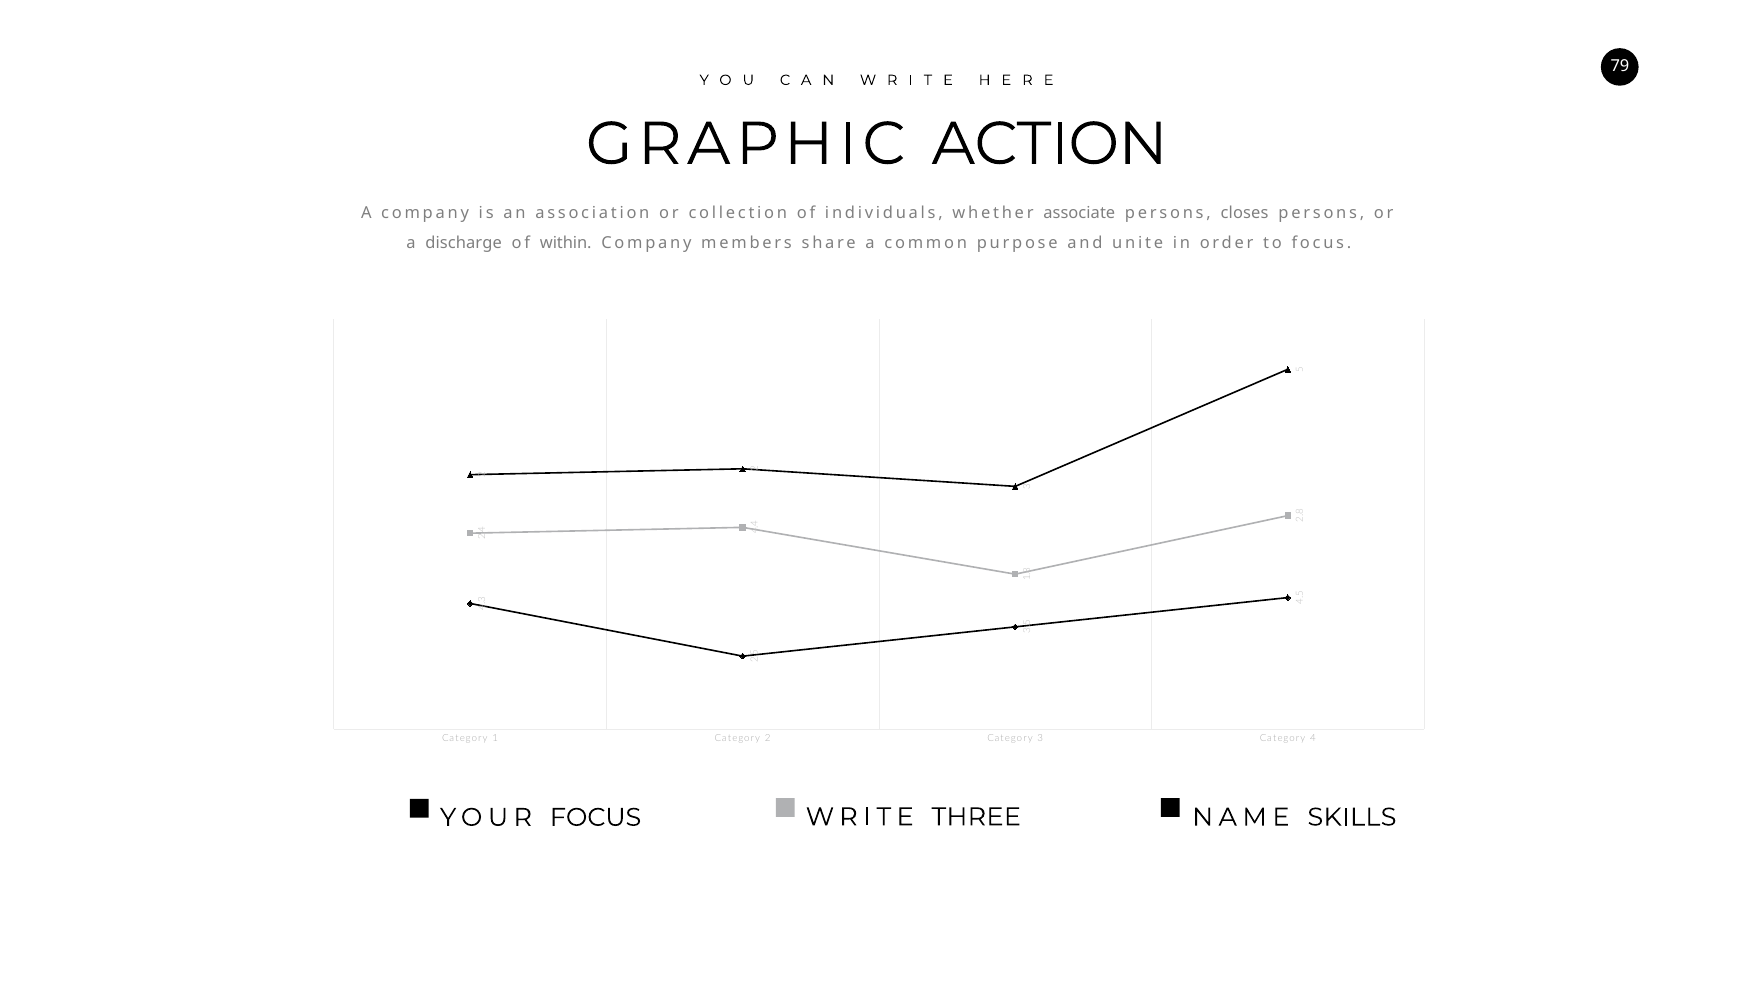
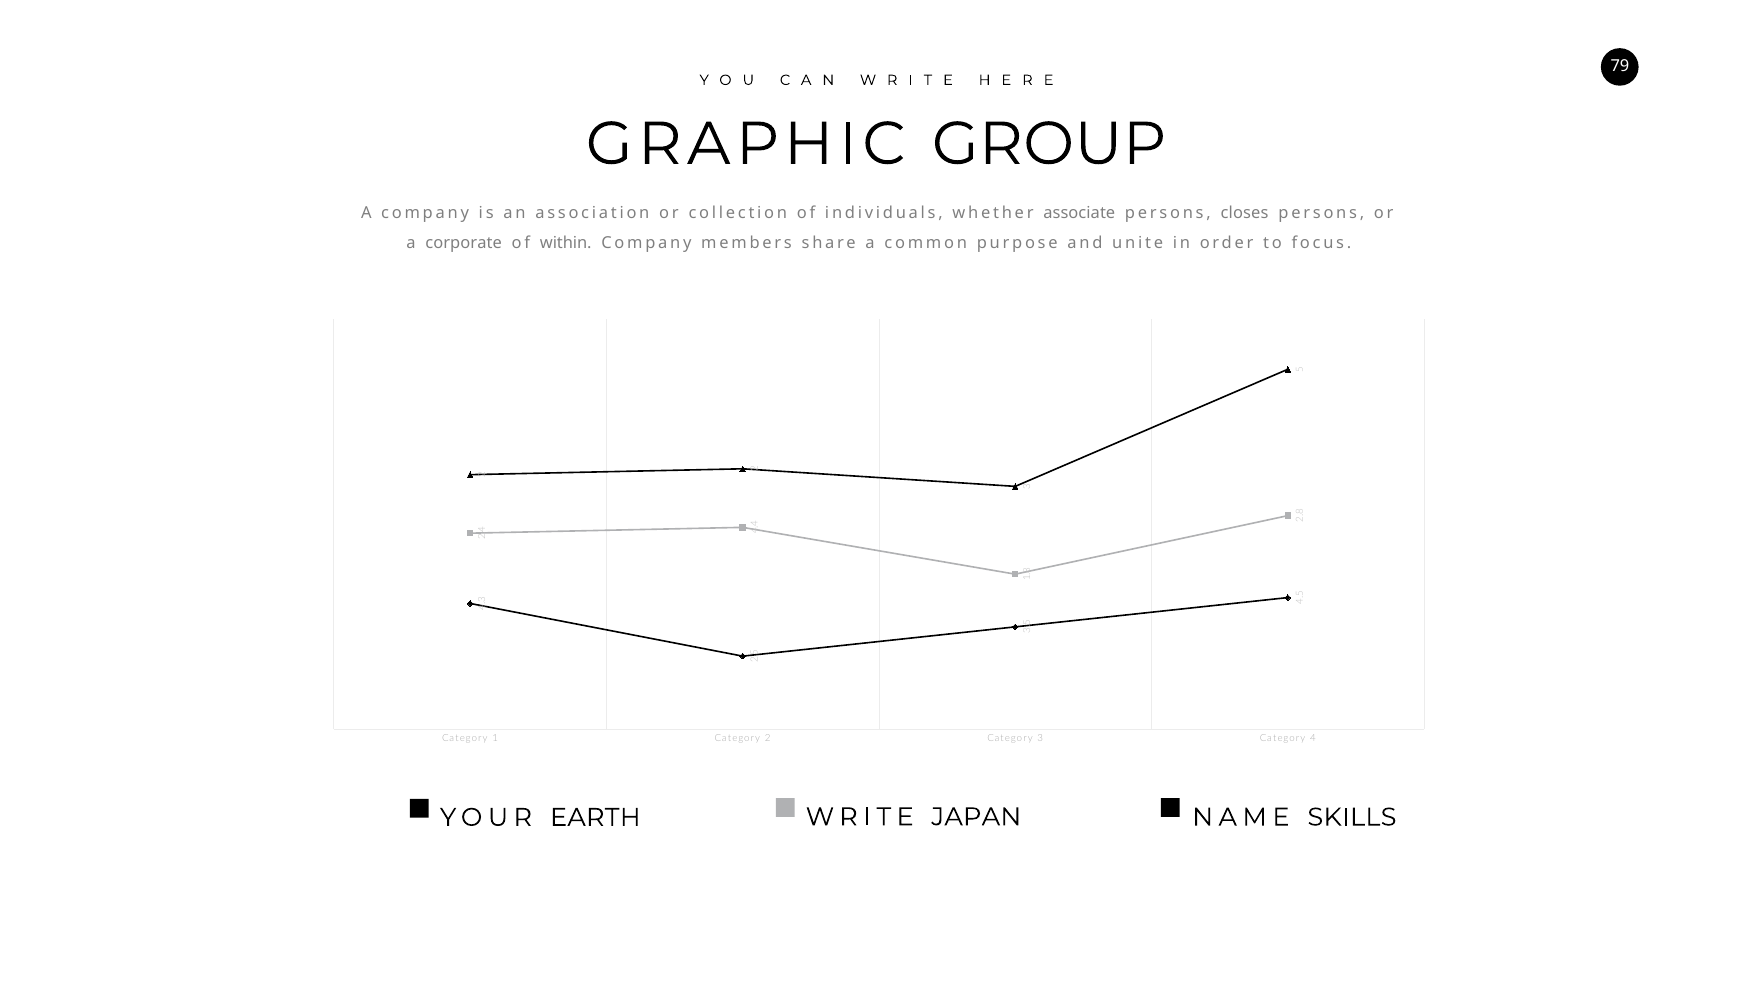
ACTION: ACTION -> GROUP
discharge: discharge -> corporate
YOUR FOCUS: FOCUS -> EARTH
THREE: THREE -> JAPAN
